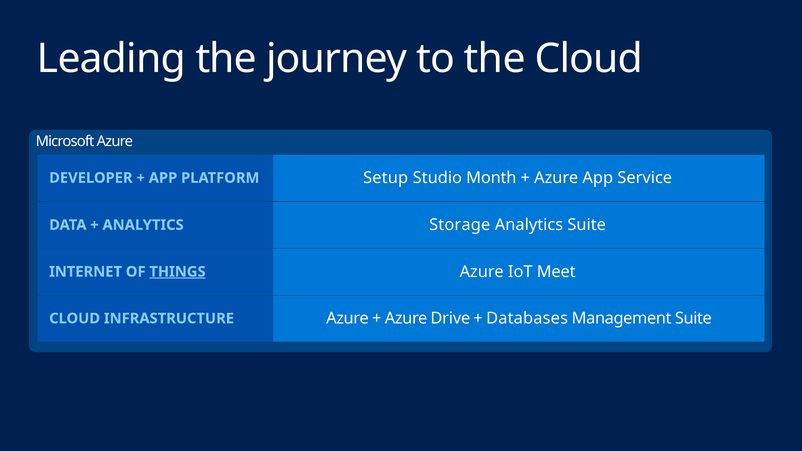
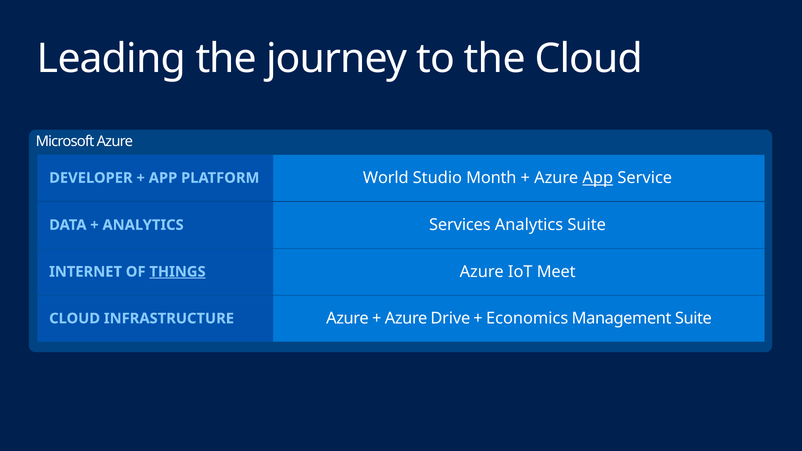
Setup: Setup -> World
App at (598, 178) underline: none -> present
Storage: Storage -> Services
Databases: Databases -> Economics
